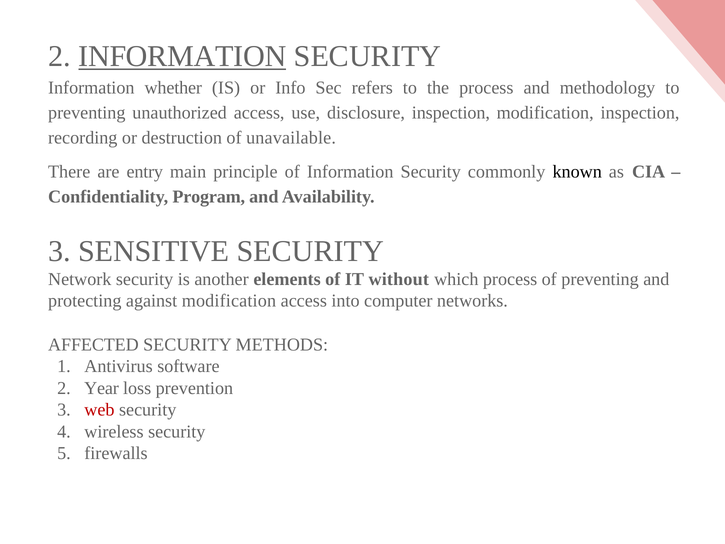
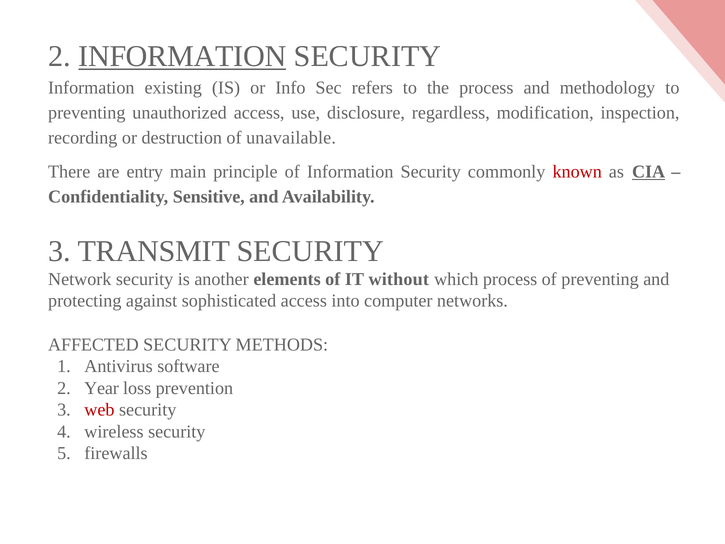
whether: whether -> existing
disclosure inspection: inspection -> regardless
known colour: black -> red
CIA underline: none -> present
Program: Program -> Sensitive
SENSITIVE: SENSITIVE -> TRANSMIT
against modification: modification -> sophisticated
